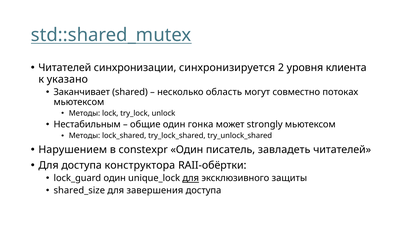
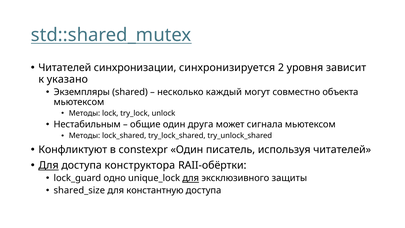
клиента: клиента -> зависит
Заканчивает: Заканчивает -> Экземпляры
область: область -> каждый
потоках: потоках -> объекта
гонка: гонка -> друга
strongly: strongly -> сигнала
Нарушением: Нарушением -> Конфликтуют
завладеть: завладеть -> используя
Для at (49, 165) underline: none -> present
lock_guard один: один -> одно
завершения: завершения -> константную
